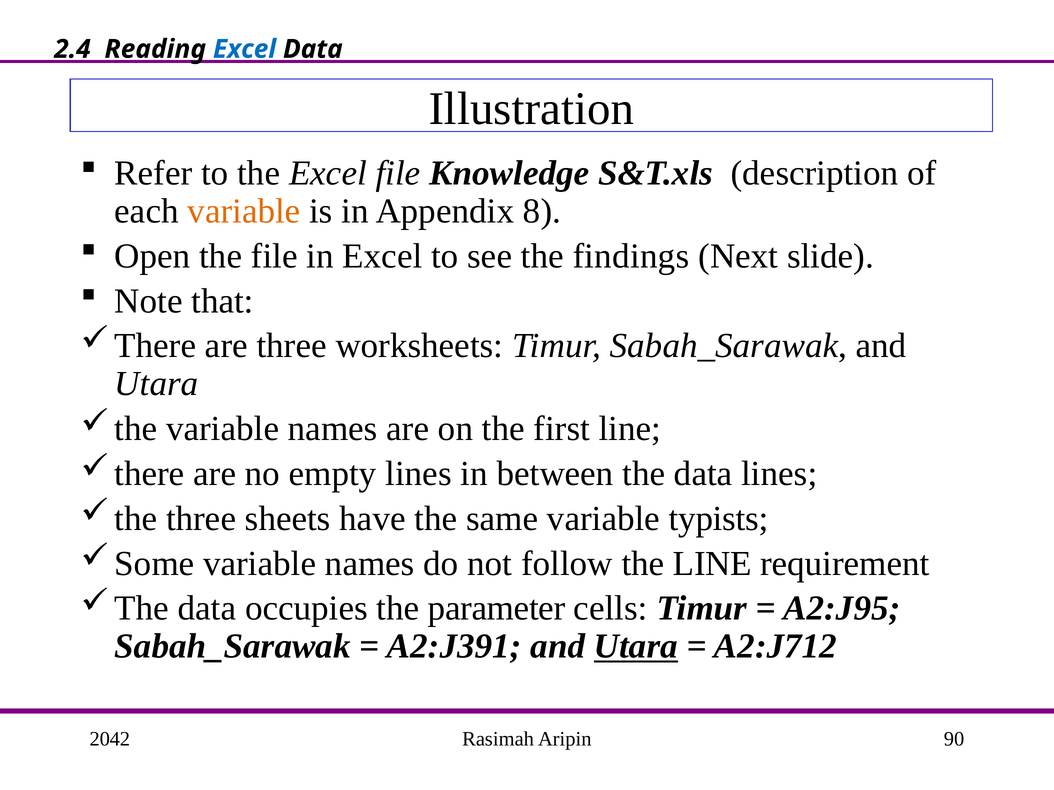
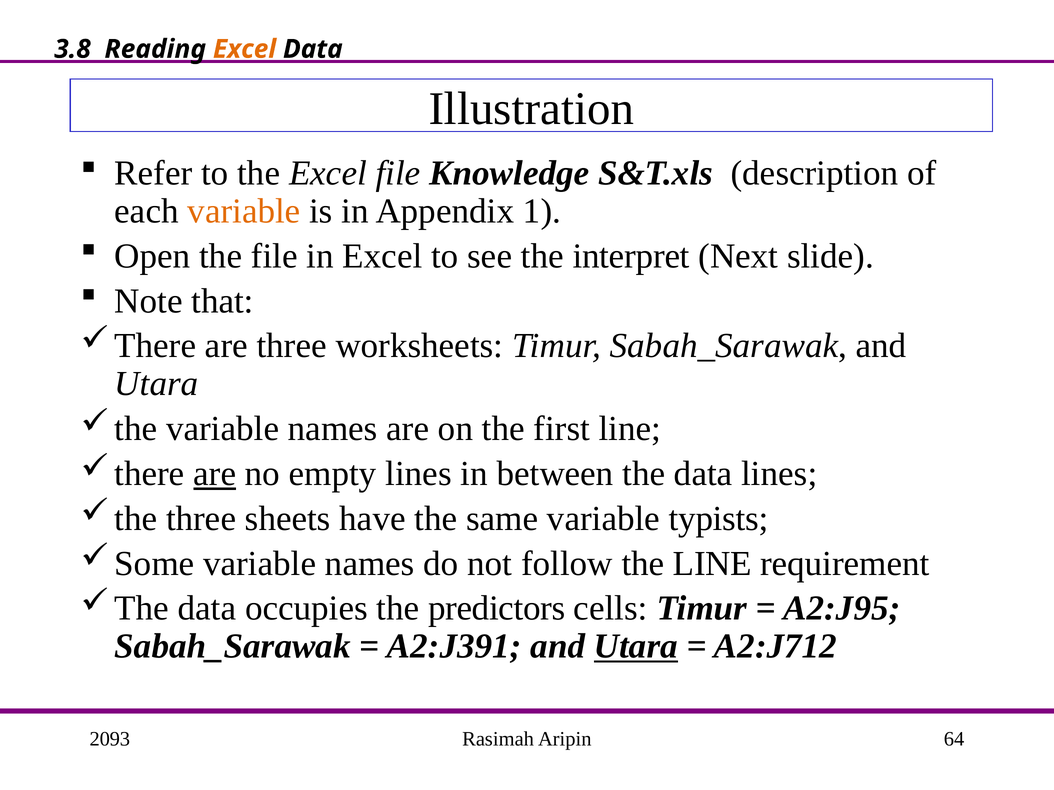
2.4: 2.4 -> 3.8
Excel at (245, 49) colour: blue -> orange
8: 8 -> 1
findings: findings -> interpret
are at (215, 474) underline: none -> present
parameter: parameter -> predictors
2042: 2042 -> 2093
90: 90 -> 64
